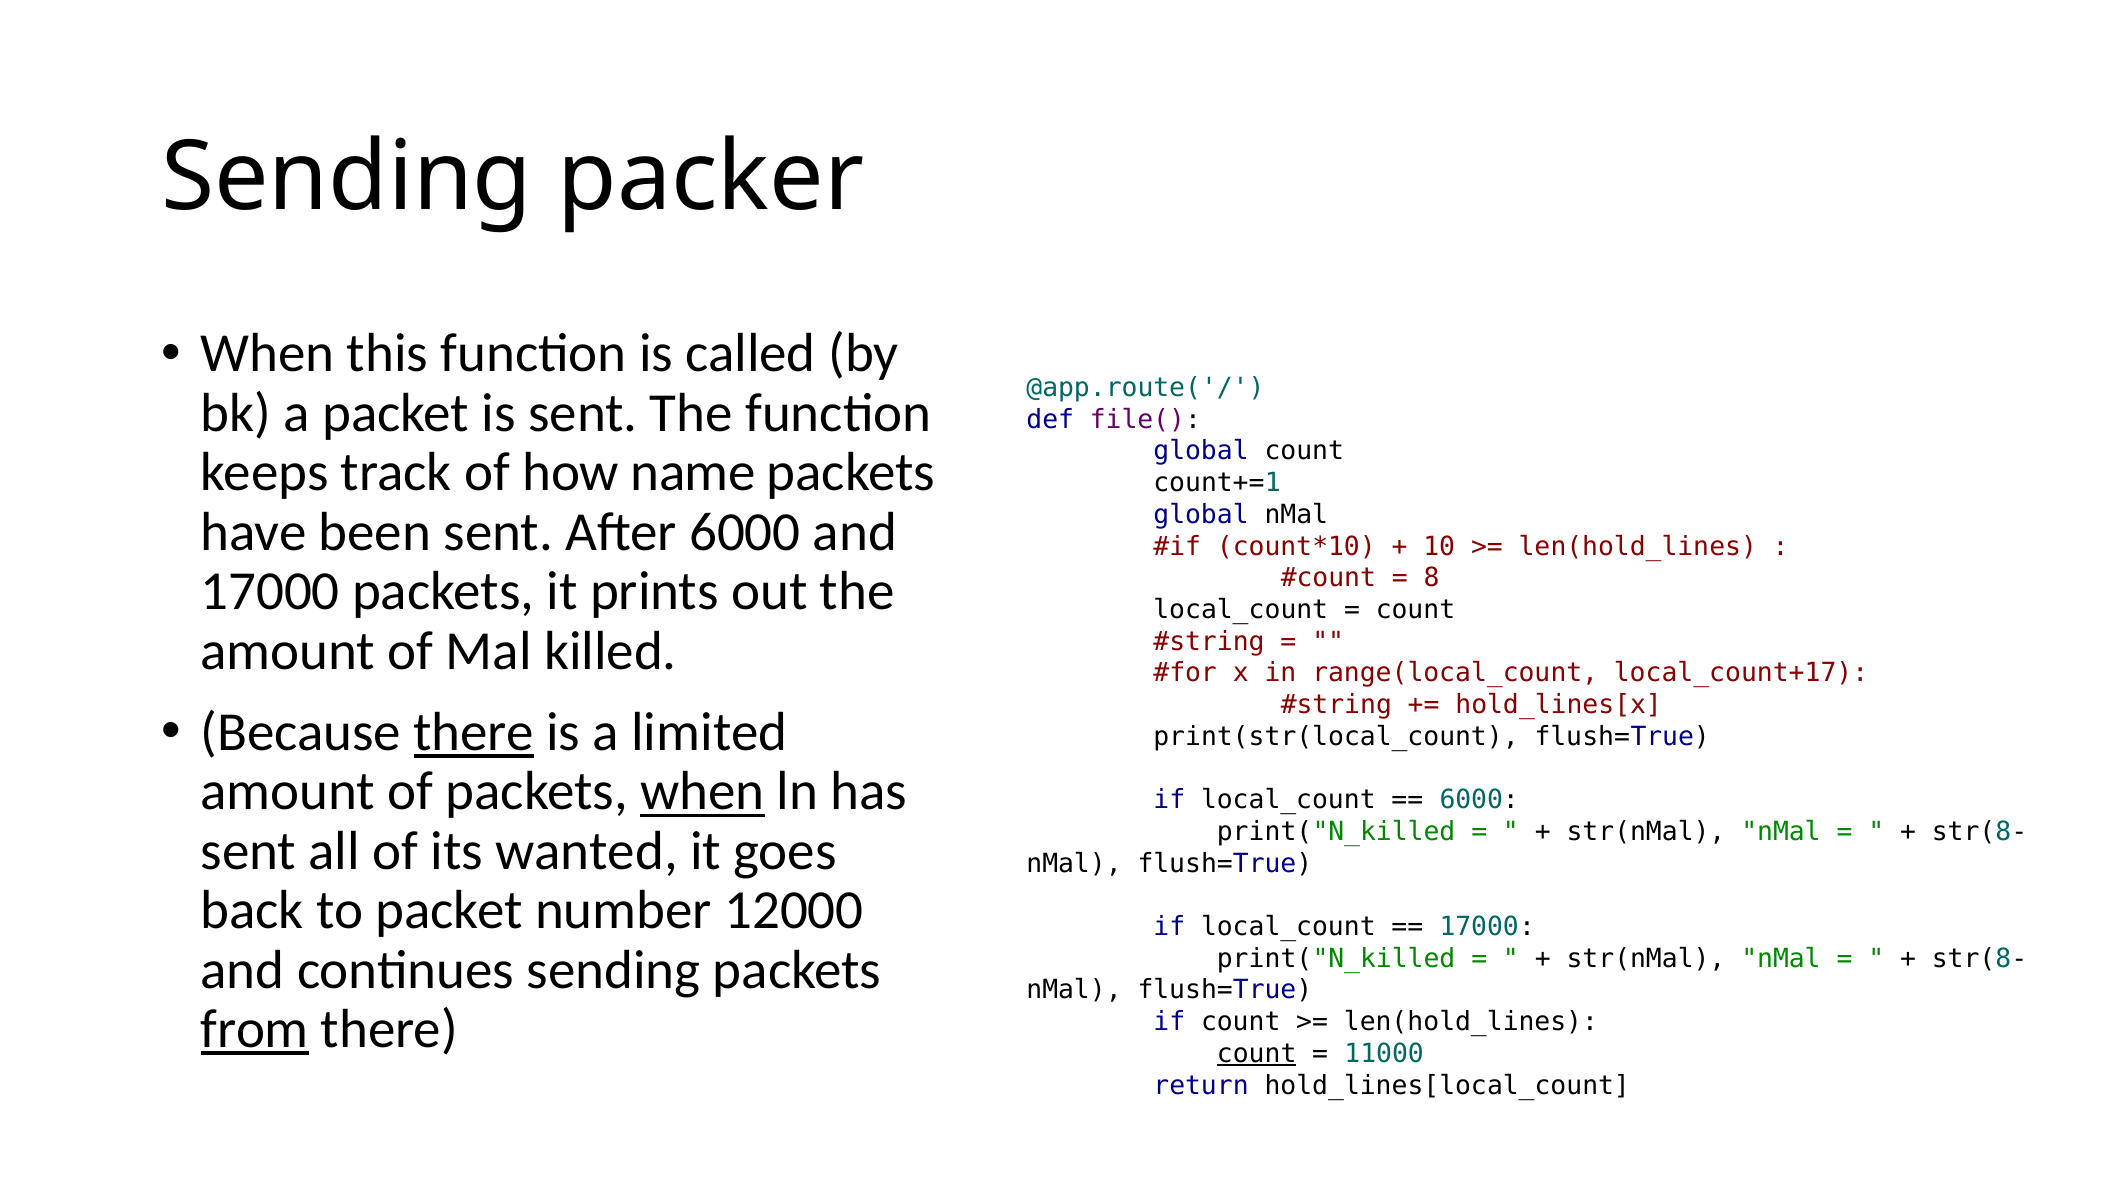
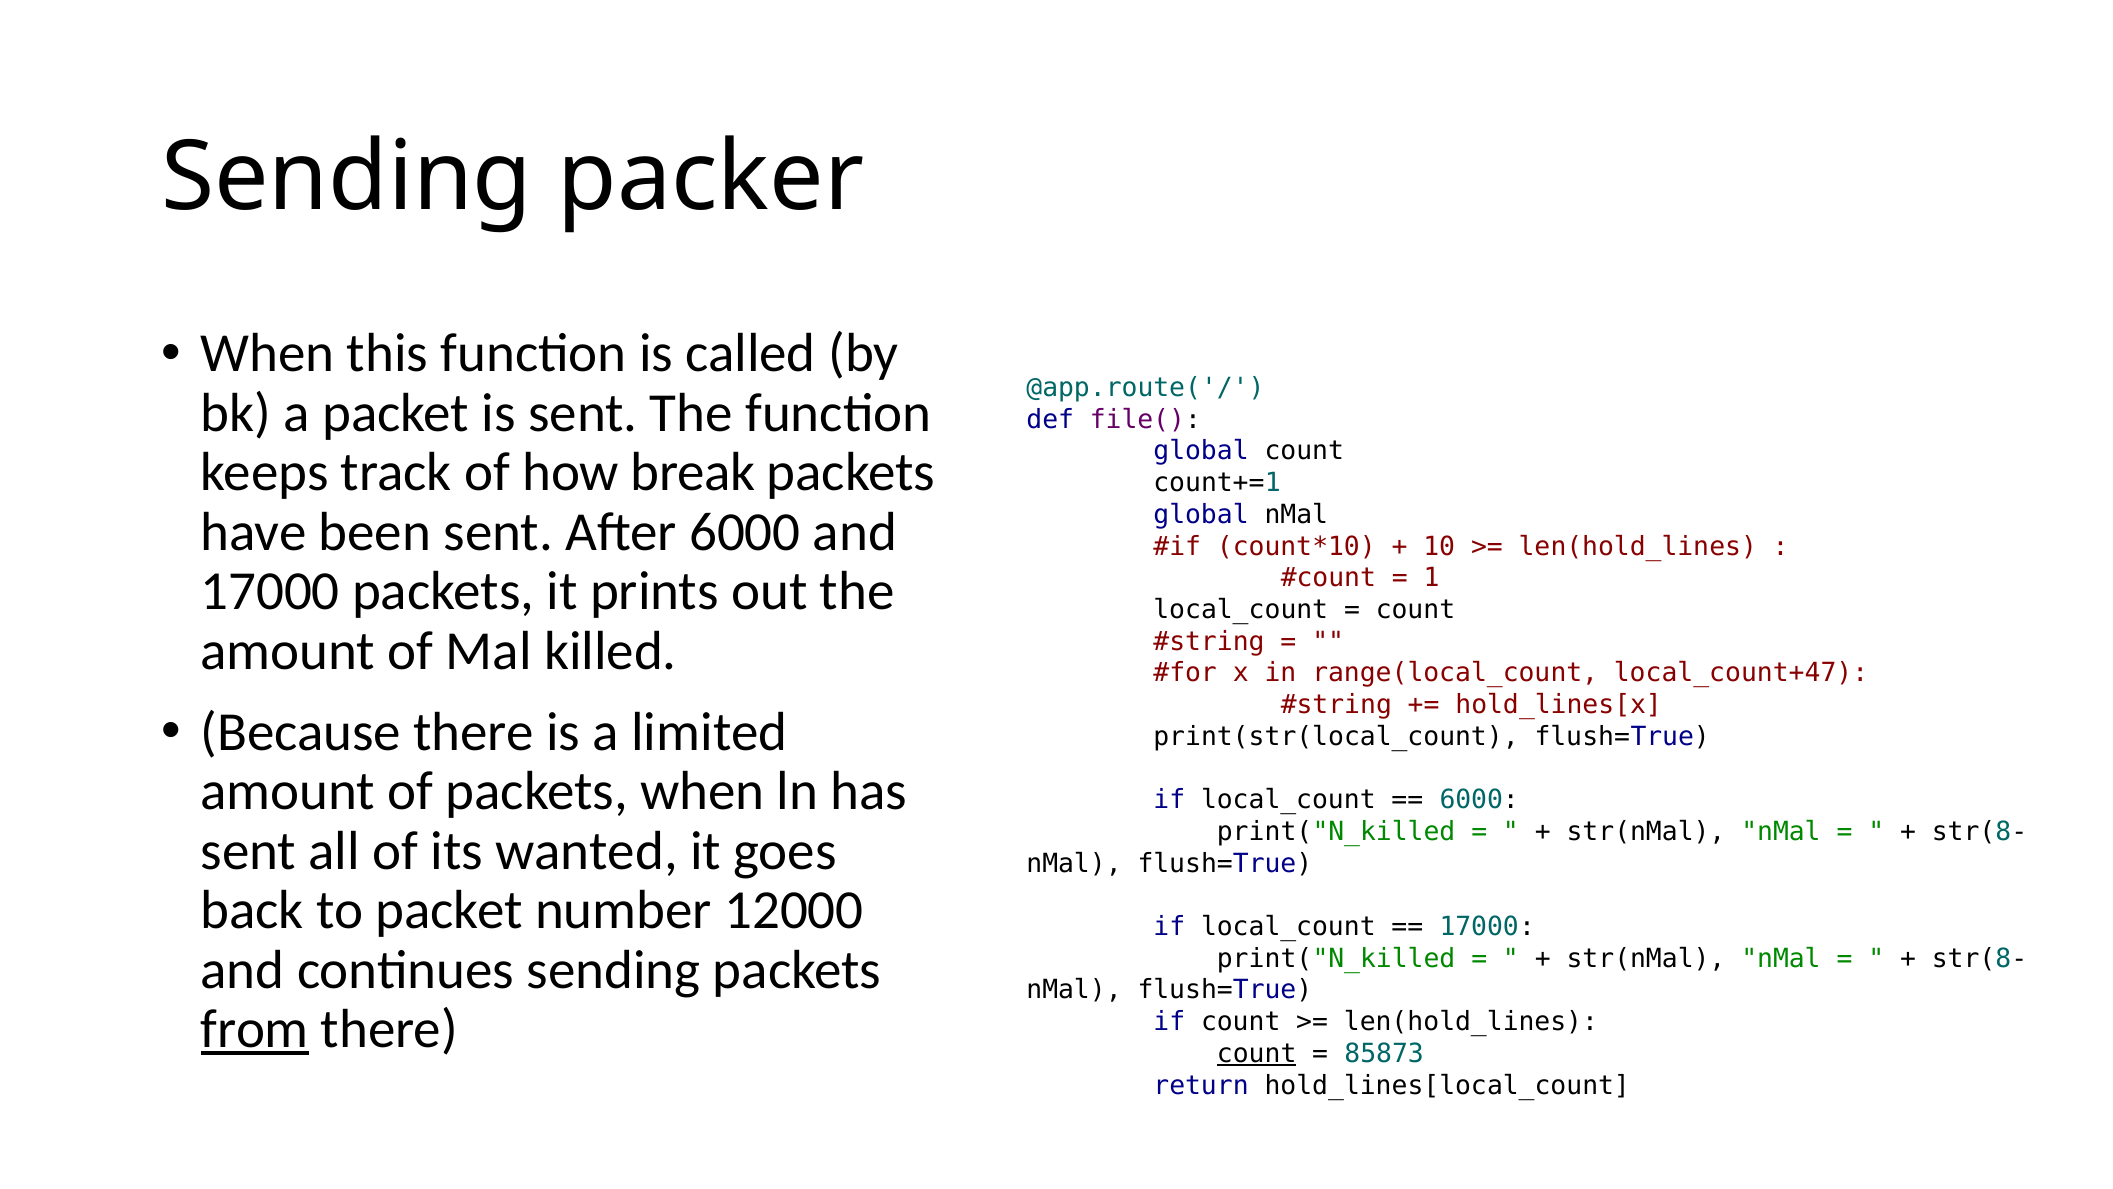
name: name -> break
8: 8 -> 1
local_count+17: local_count+17 -> local_count+47
there at (474, 732) underline: present -> none
when at (703, 791) underline: present -> none
11000: 11000 -> 85873
